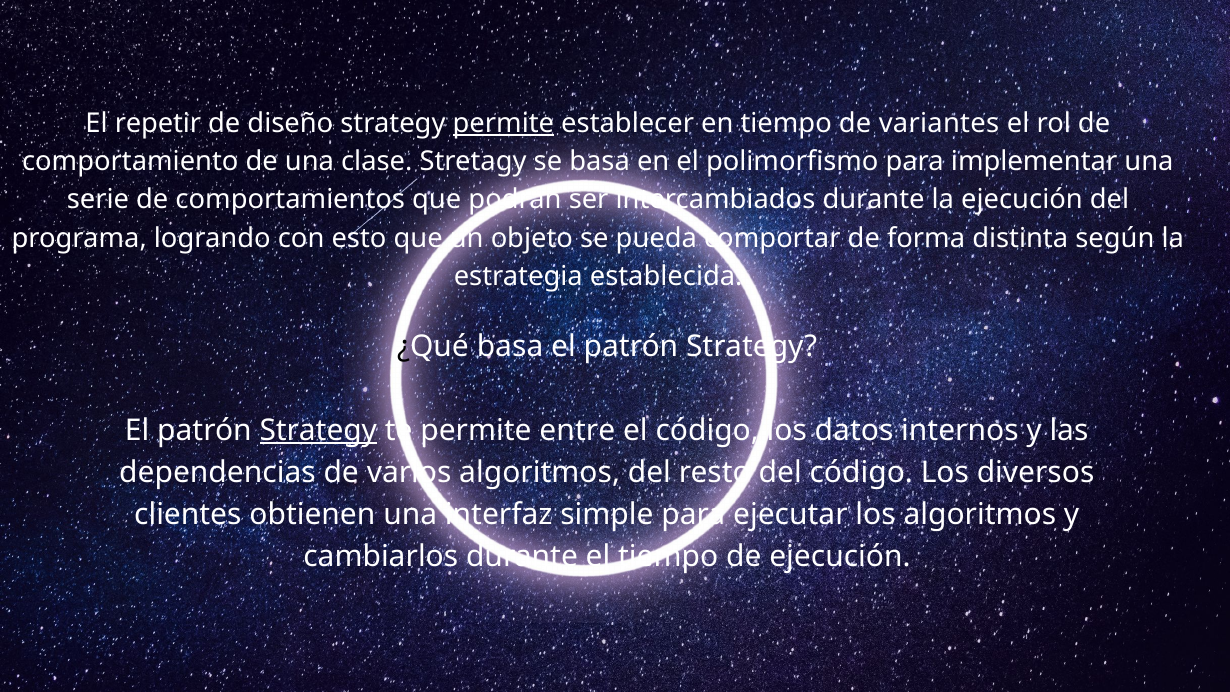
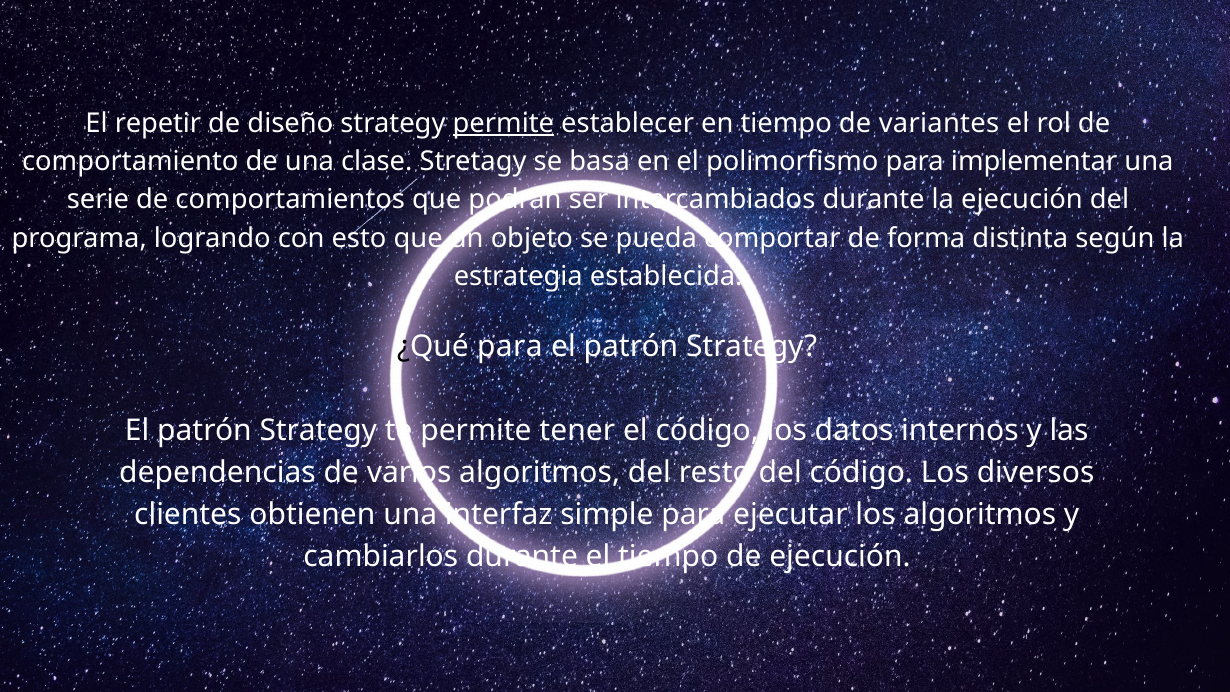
¿Qué basa: basa -> para
Strategy at (318, 430) underline: present -> none
entre: entre -> tener
